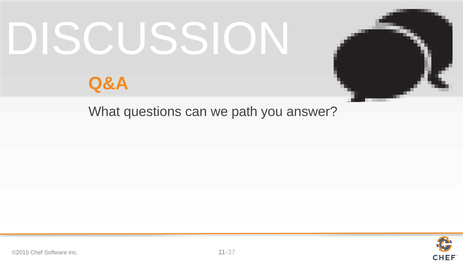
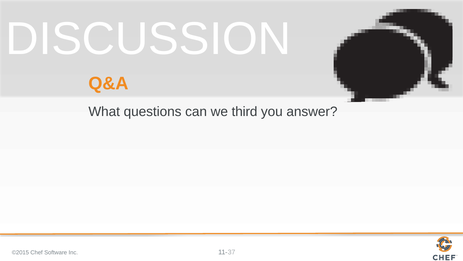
path: path -> third
